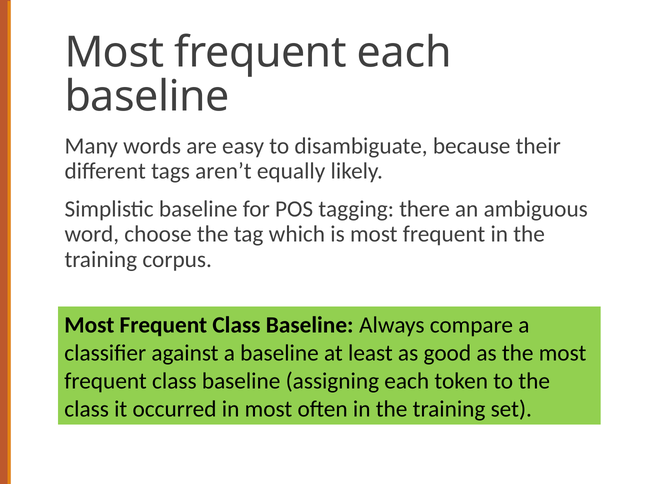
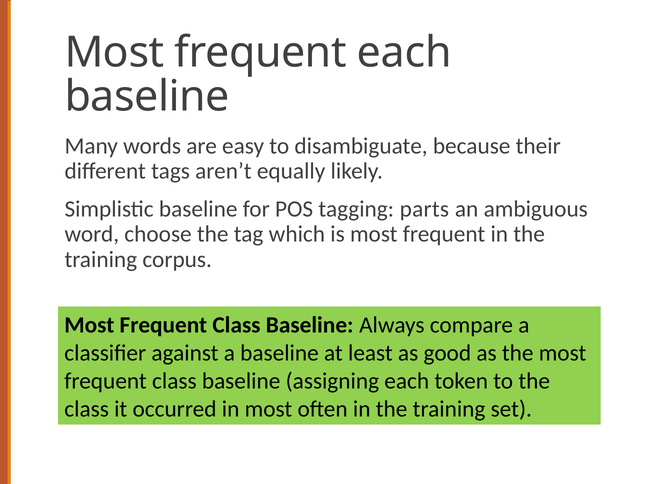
there: there -> parts
